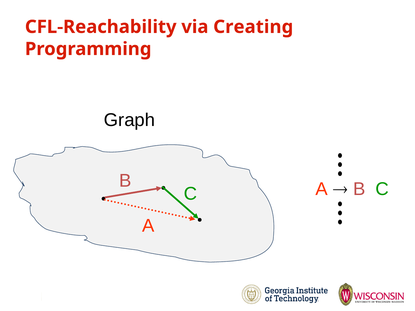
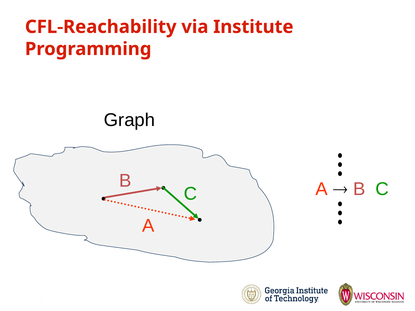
Creating: Creating -> Institute
